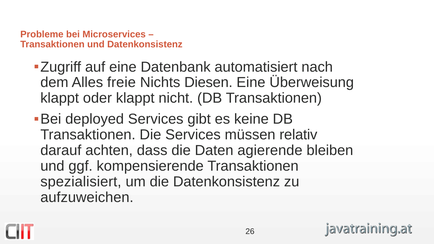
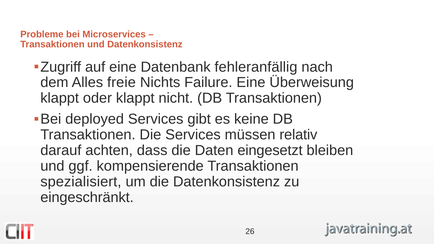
automatisiert: automatisiert -> fehleranfällig
Diesen: Diesen -> Failure
agierende: agierende -> eingesetzt
aufzuweichen: aufzuweichen -> eingeschränkt
